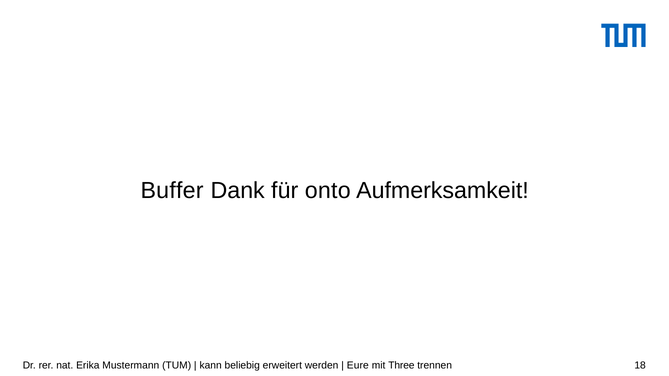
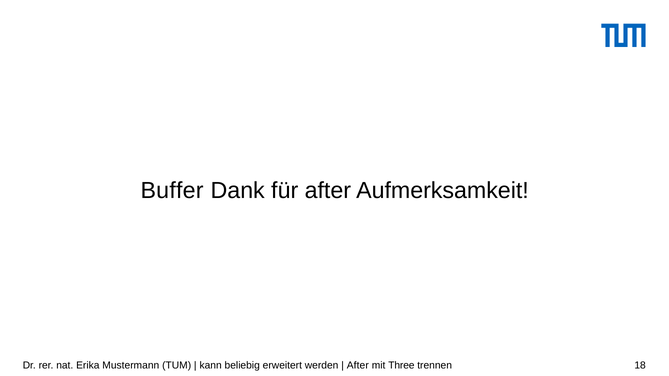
für onto: onto -> after
Eure at (358, 366): Eure -> After
